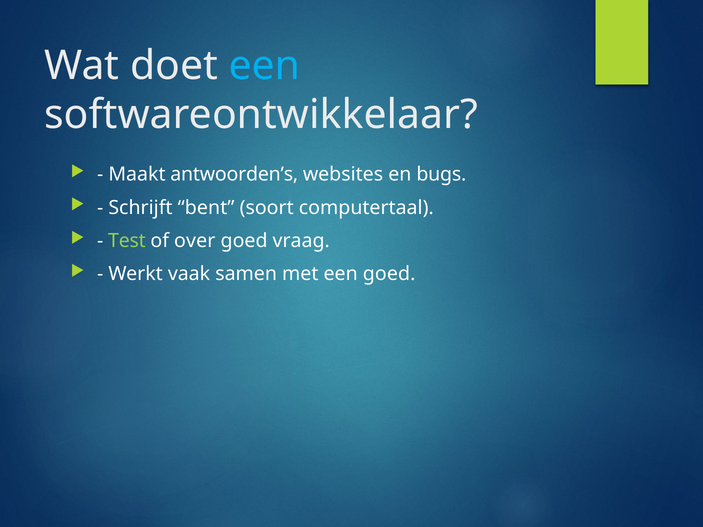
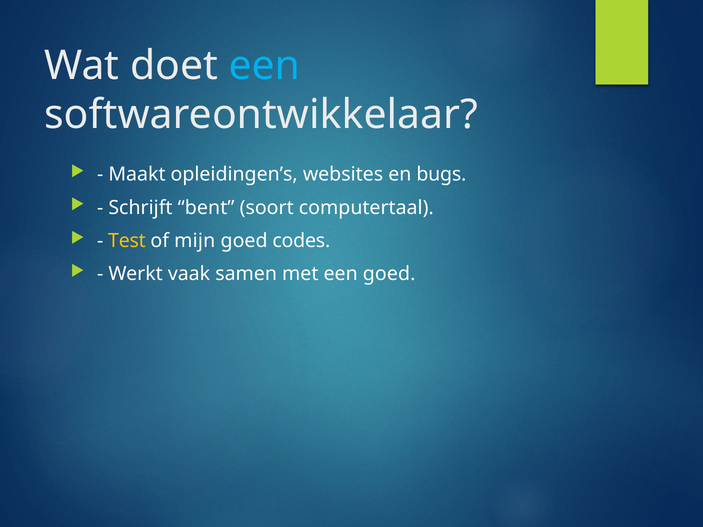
antwoorden’s: antwoorden’s -> opleidingen’s
Test colour: light green -> yellow
over: over -> mijn
vraag: vraag -> codes
